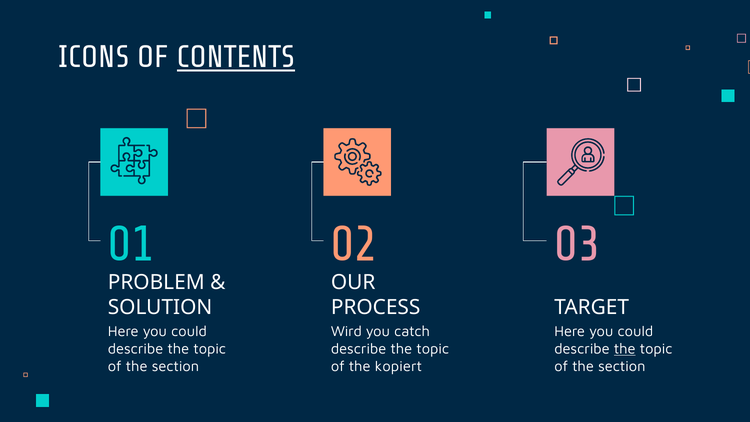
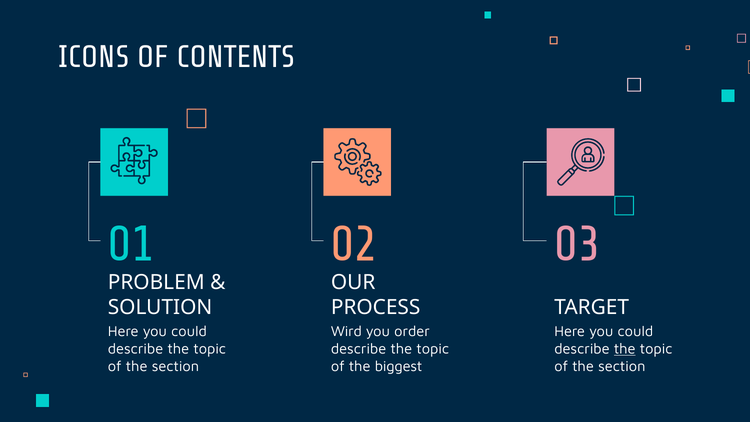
CONTENTS underline: present -> none
catch: catch -> order
kopiert: kopiert -> biggest
